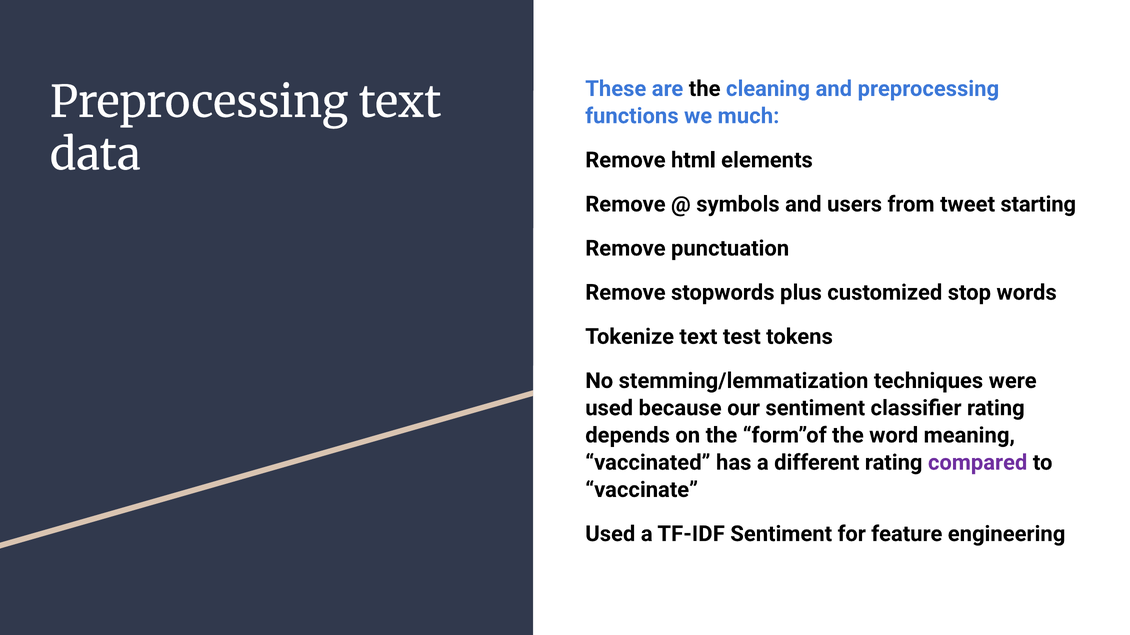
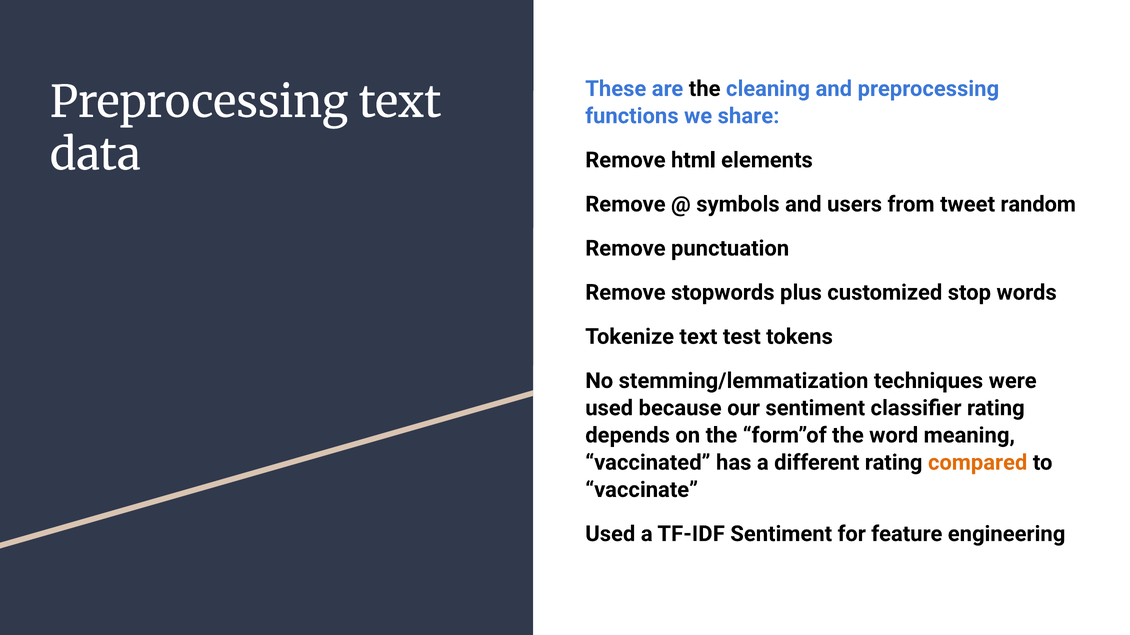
much: much -> share
starting: starting -> random
compared colour: purple -> orange
